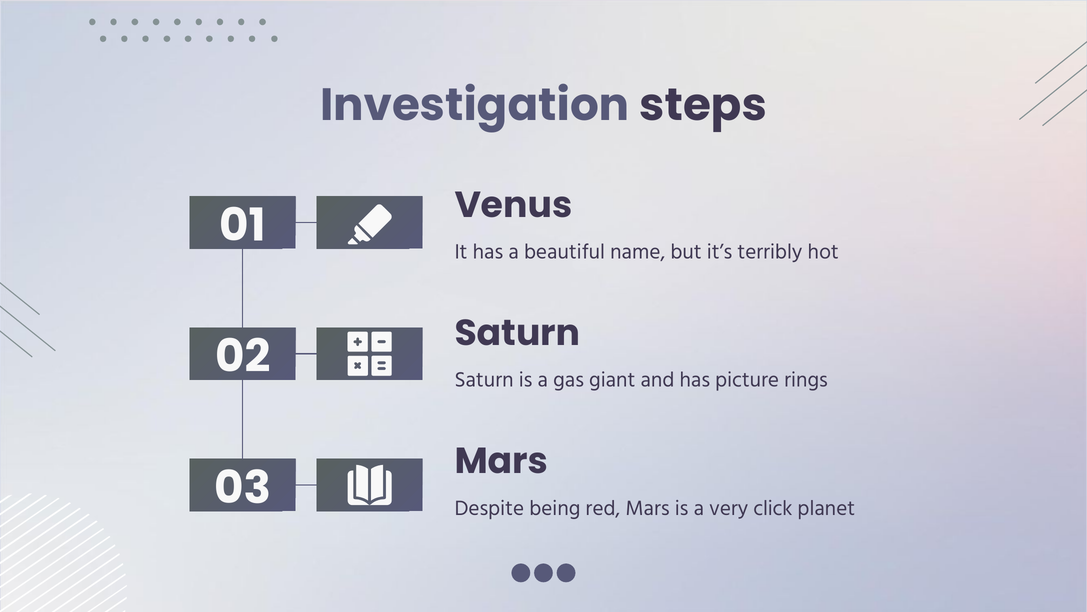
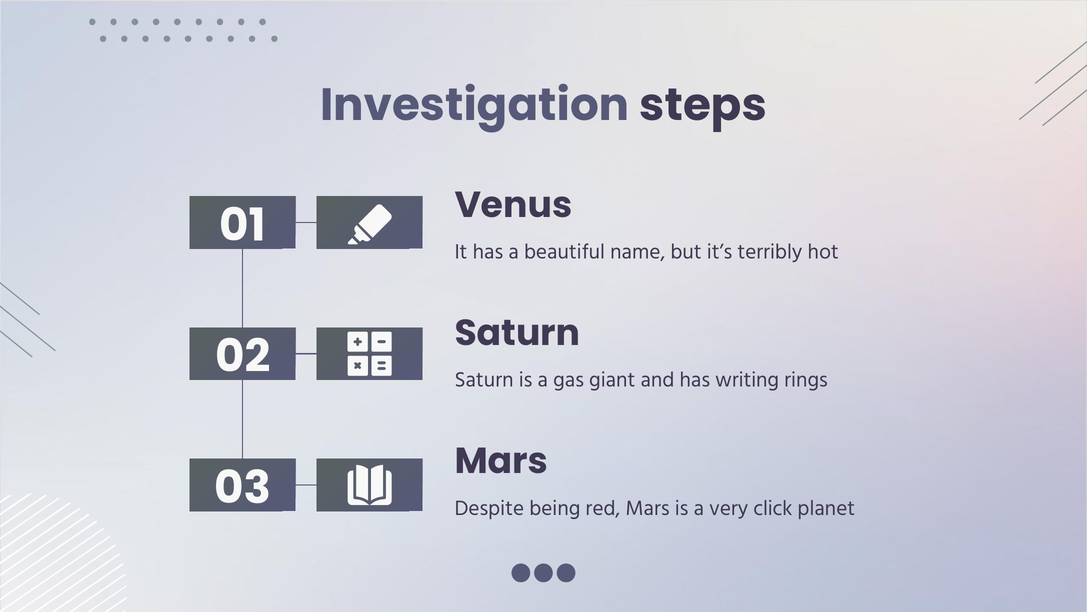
picture: picture -> writing
